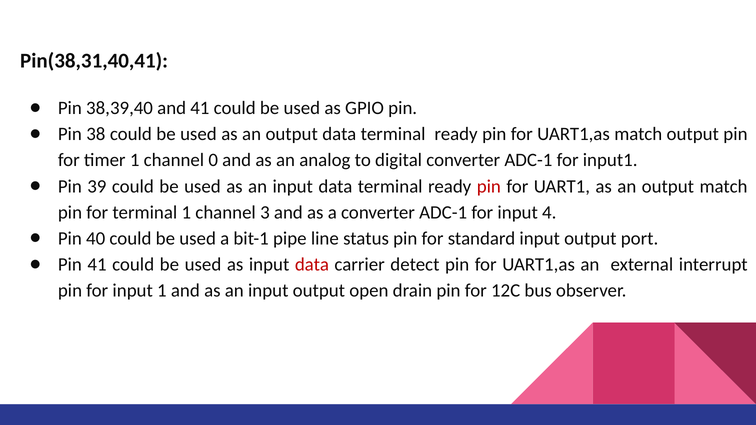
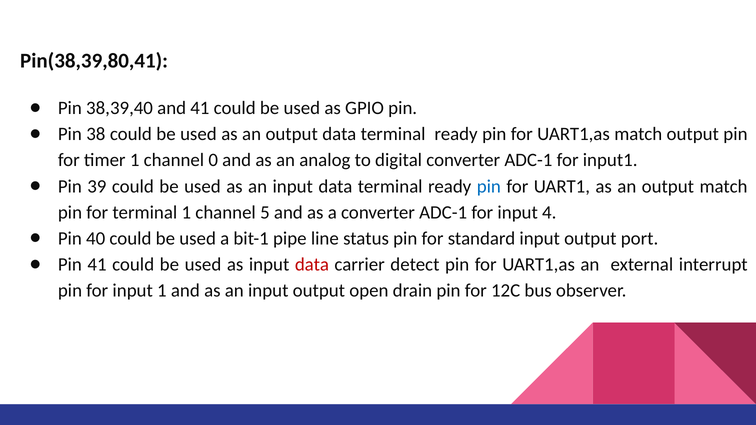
Pin(38,31,40,41: Pin(38,31,40,41 -> Pin(38,39,80,41
pin at (489, 186) colour: red -> blue
3: 3 -> 5
